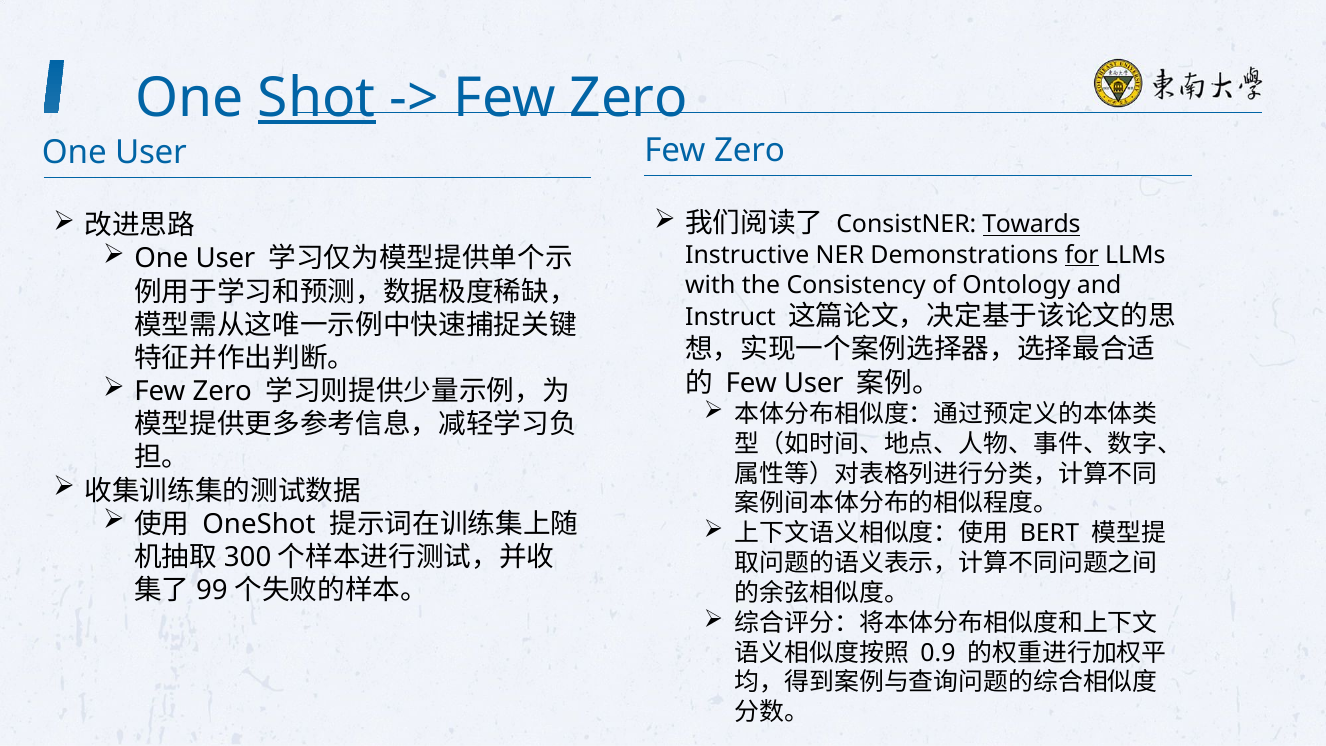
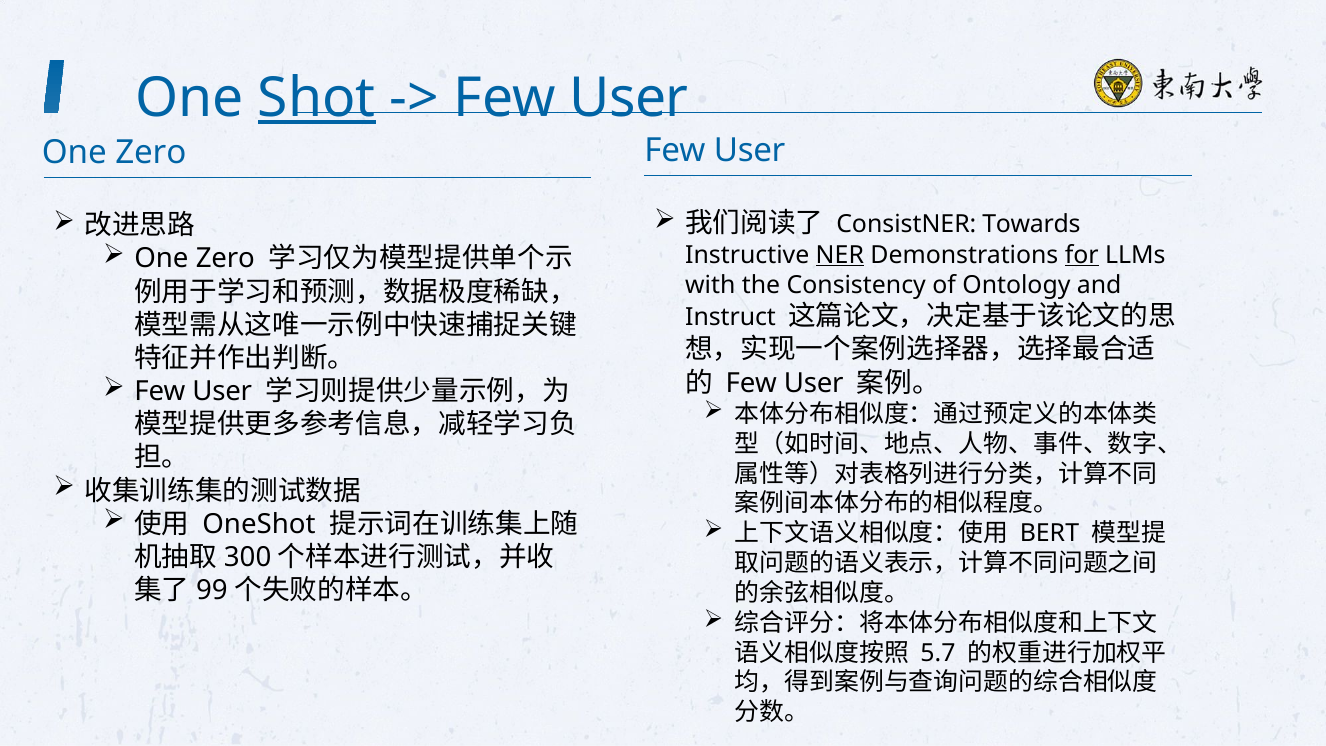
Zero at (629, 98): Zero -> User
Zero at (750, 150): Zero -> User
User at (151, 152): User -> Zero
Towards underline: present -> none
User at (225, 259): User -> Zero
NER underline: none -> present
Zero at (222, 391): Zero -> User
0.9: 0.9 -> 5.7
